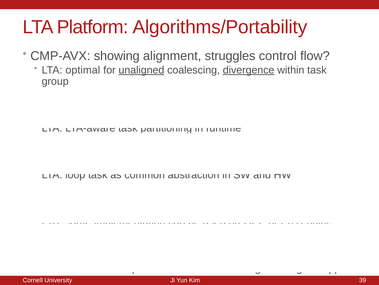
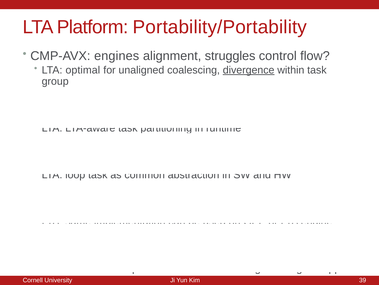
Algorithms/Portability: Algorithms/Portability -> Portability/Portability
showing: showing -> engines
unaligned underline: present -> none
